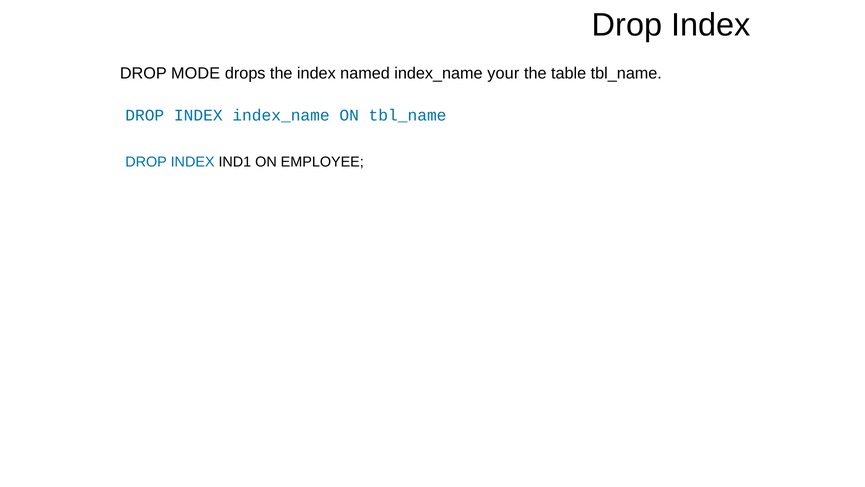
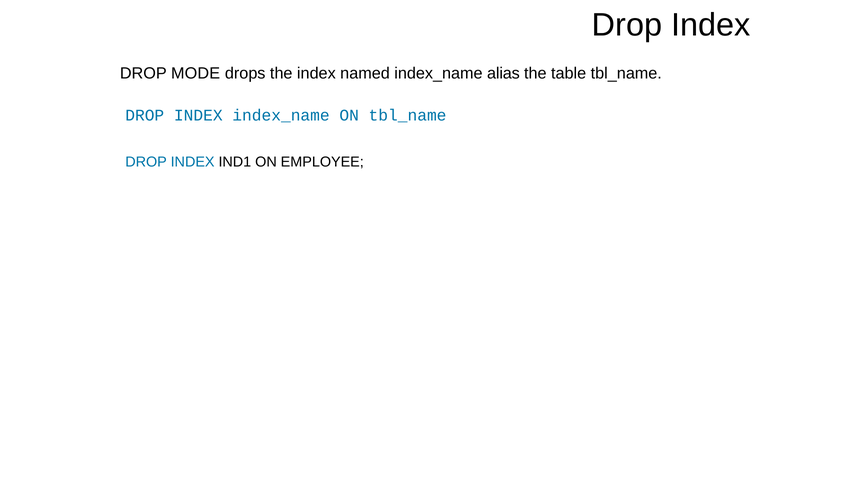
your: your -> alias
